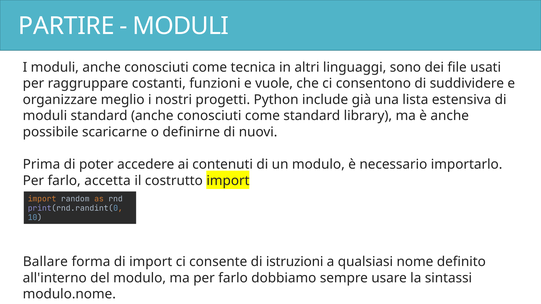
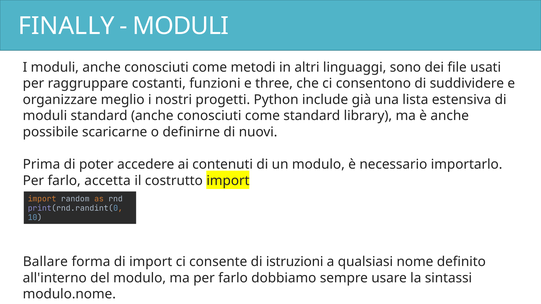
PARTIRE: PARTIRE -> FINALLY
tecnica: tecnica -> metodi
vuole: vuole -> three
